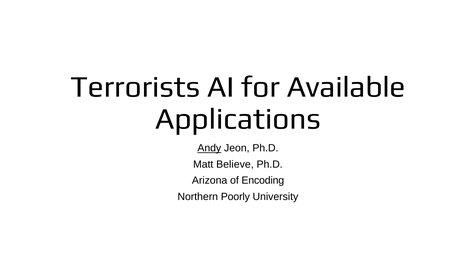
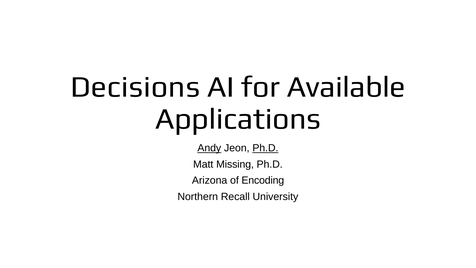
Terrorists: Terrorists -> Decisions
Ph.D at (265, 148) underline: none -> present
Believe: Believe -> Missing
Poorly: Poorly -> Recall
